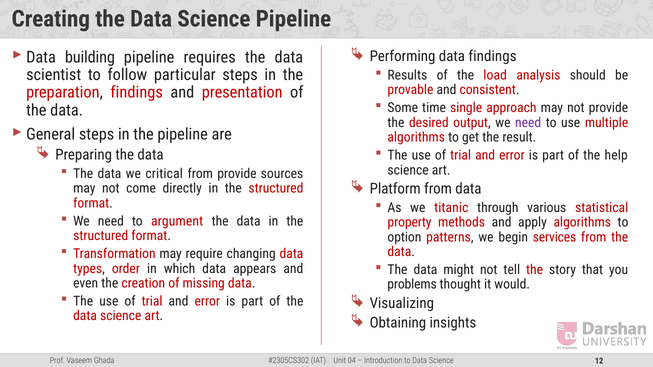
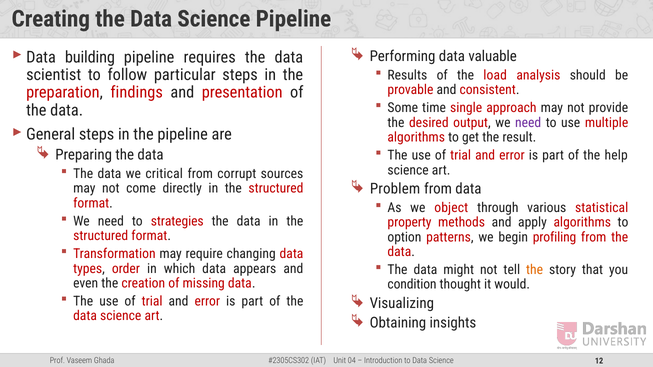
data findings: findings -> valuable
from provide: provide -> corrupt
Platform: Platform -> Problem
titanic: titanic -> object
argument: argument -> strategies
services: services -> profiling
the at (535, 270) colour: red -> orange
problems: problems -> condition
